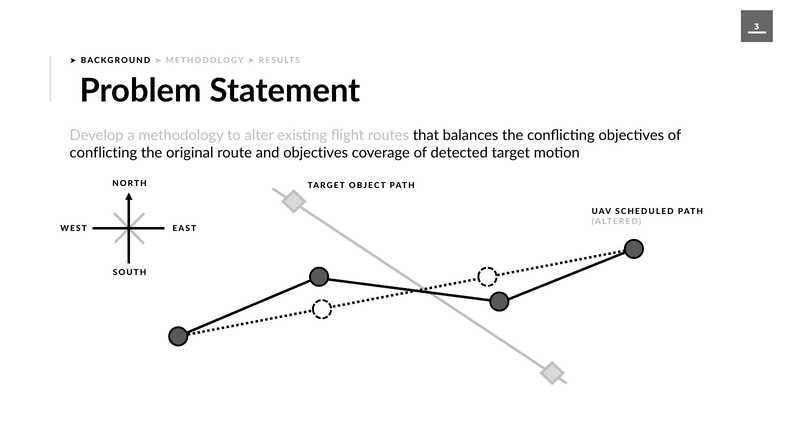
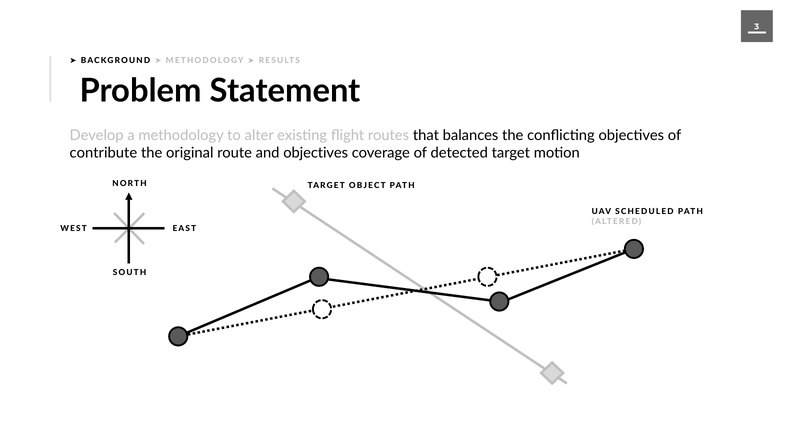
conflicting at (103, 153): conflicting -> contribute
